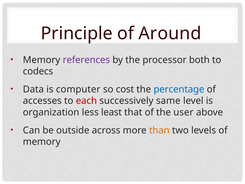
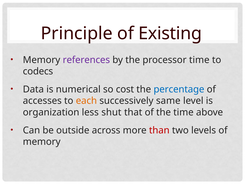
Around: Around -> Existing
processor both: both -> time
computer: computer -> numerical
each colour: red -> orange
least: least -> shut
the user: user -> time
than colour: orange -> red
